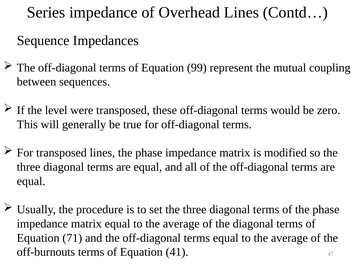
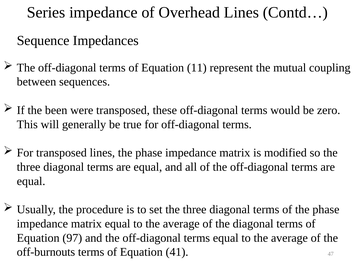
99: 99 -> 11
level: level -> been
71: 71 -> 97
